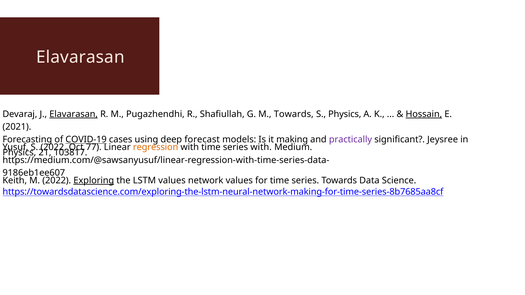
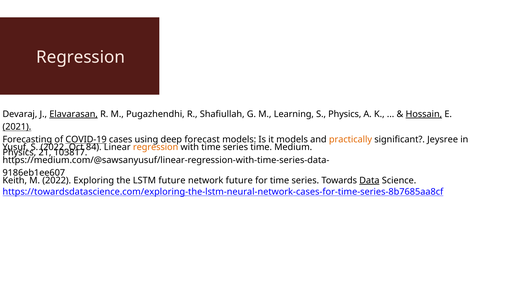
Elavarasan at (80, 57): Elavarasan -> Regression
M Towards: Towards -> Learning
2021 underline: none -> present
it making: making -> models
practically colour: purple -> orange
77: 77 -> 84
series with: with -> time
Exploring underline: present -> none
LSTM values: values -> future
network values: values -> future
Data underline: none -> present
https://towardsdatascience.com/exploring-the-lstm-neural-network-making-for-time-series-8b7685aa8cf: https://towardsdatascience.com/exploring-the-lstm-neural-network-making-for-time-series-8b7685aa8cf -> https://towardsdatascience.com/exploring-the-lstm-neural-network-cases-for-time-series-8b7685aa8cf
